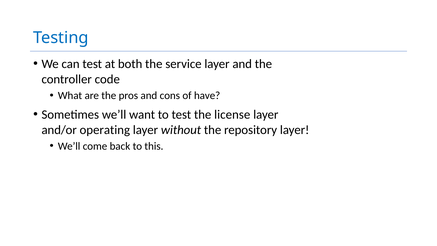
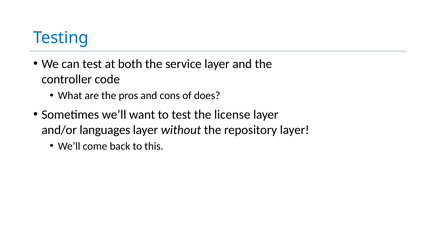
have: have -> does
operating: operating -> languages
